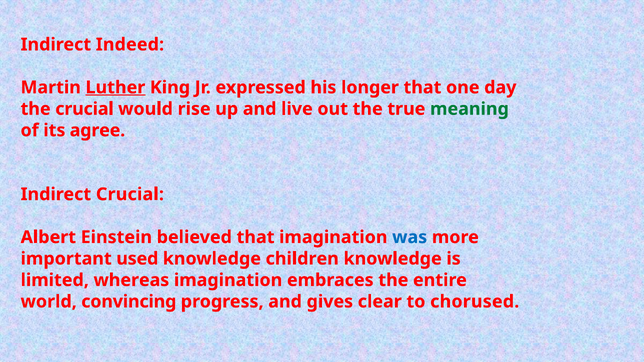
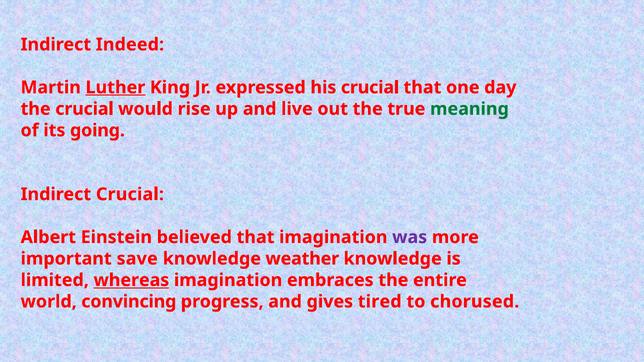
his longer: longer -> crucial
agree: agree -> going
was colour: blue -> purple
used: used -> save
children: children -> weather
whereas underline: none -> present
clear: clear -> tired
